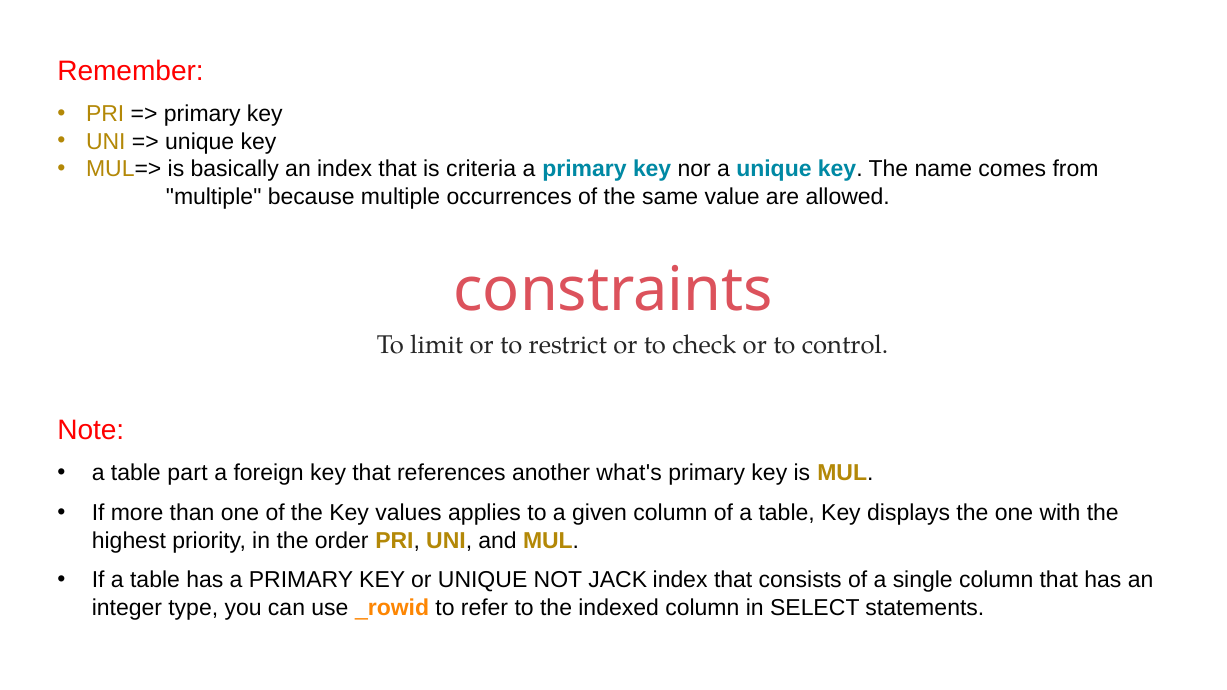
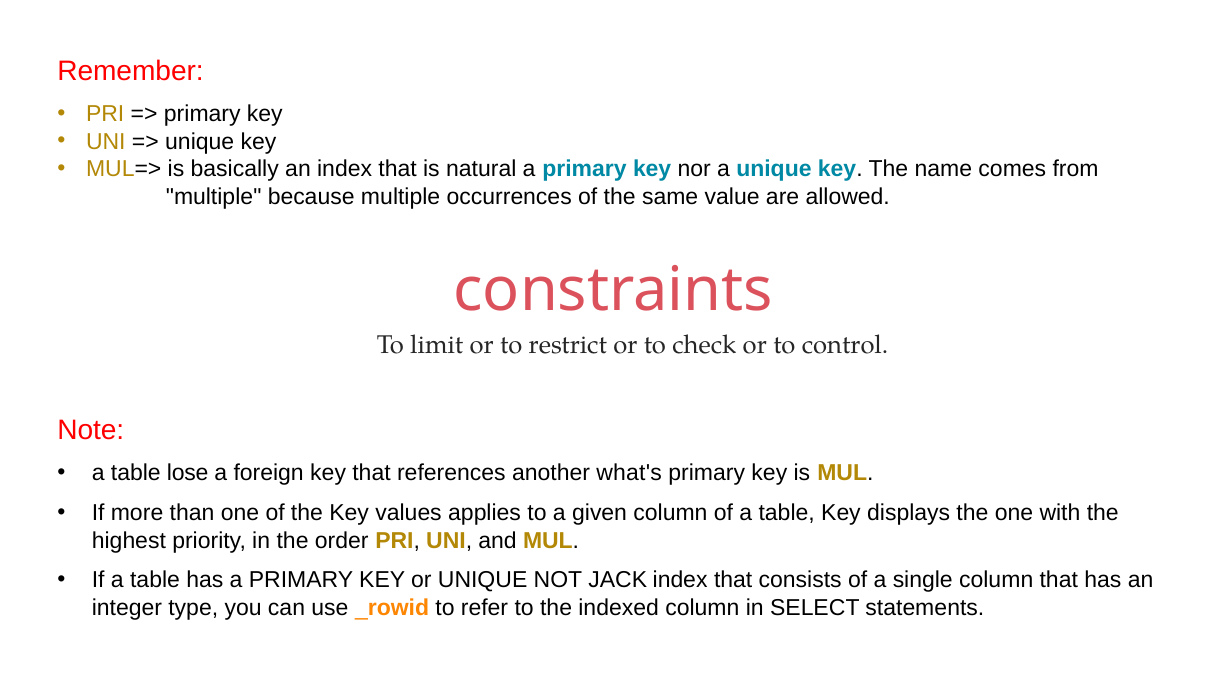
criteria: criteria -> natural
part: part -> lose
